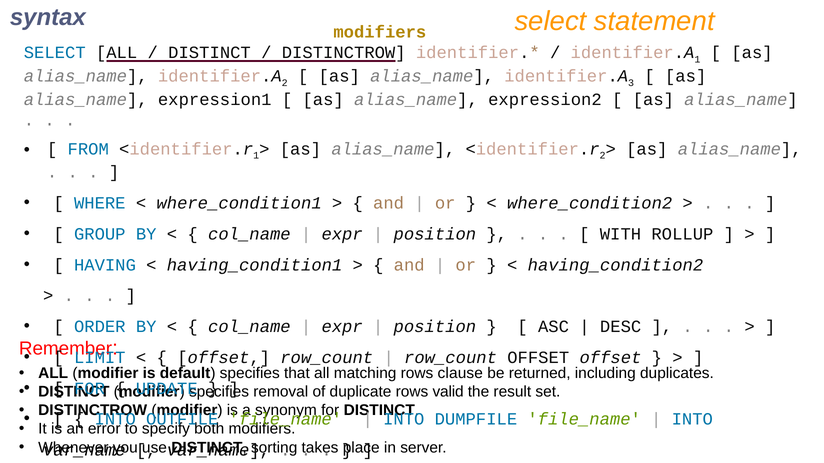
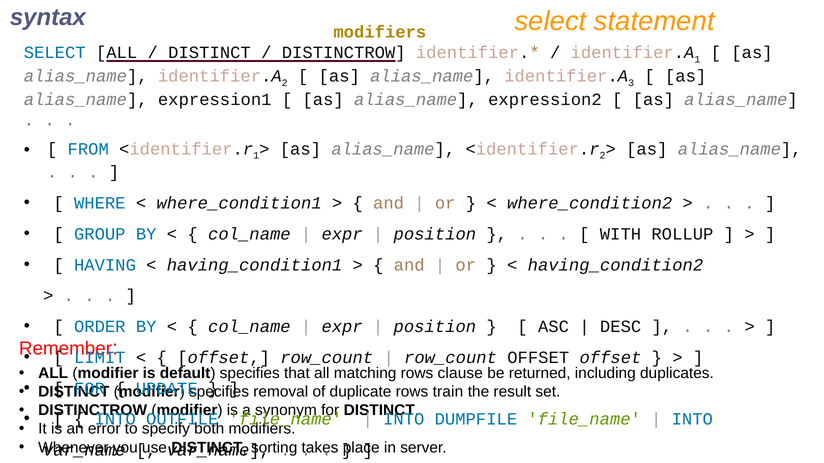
valid: valid -> train
